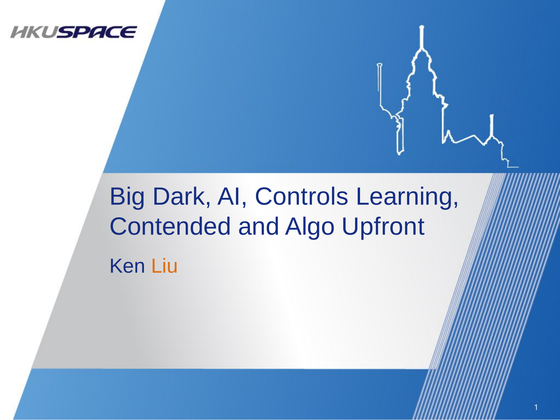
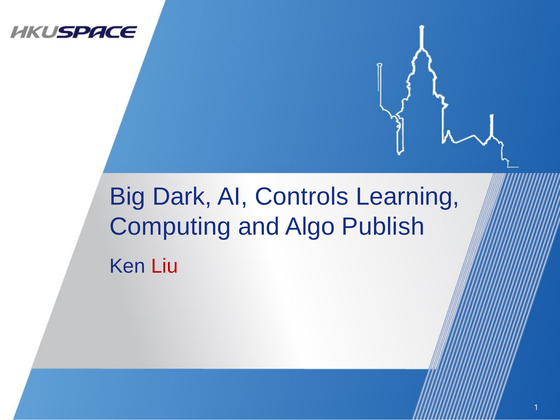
Contended: Contended -> Computing
Upfront: Upfront -> Publish
Liu colour: orange -> red
